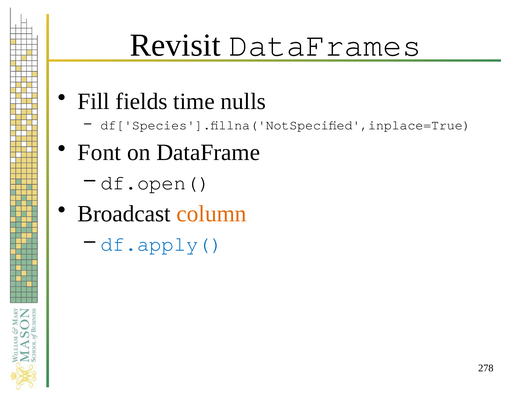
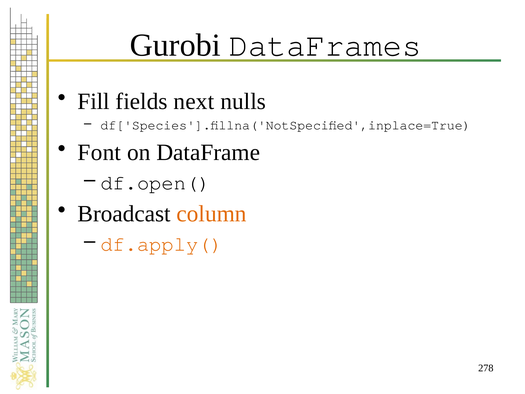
Revisit: Revisit -> Gurobi
time: time -> next
df.apply( colour: blue -> orange
